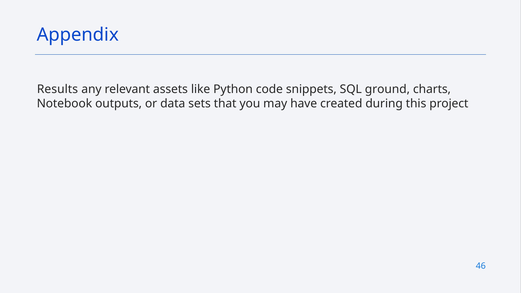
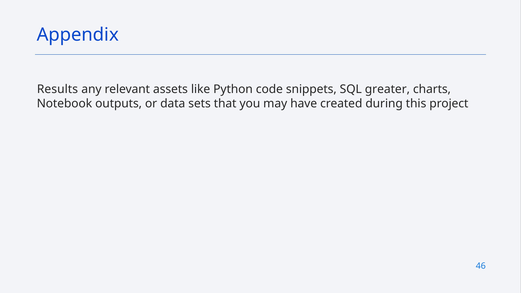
ground: ground -> greater
